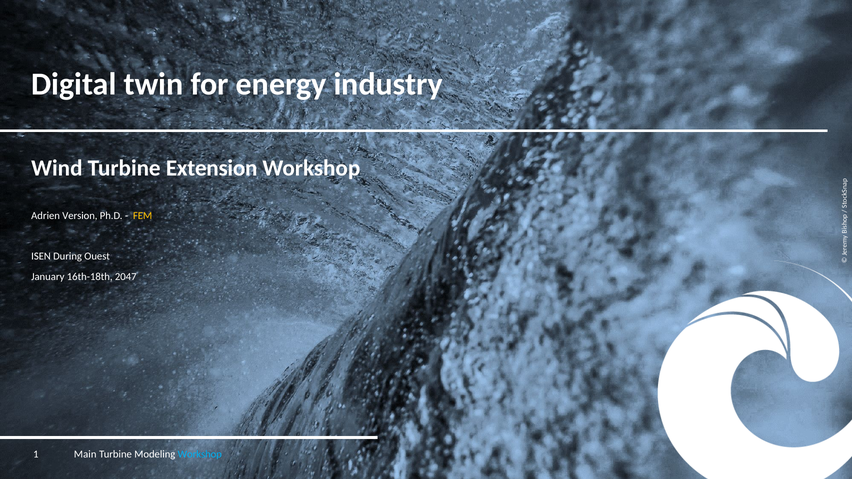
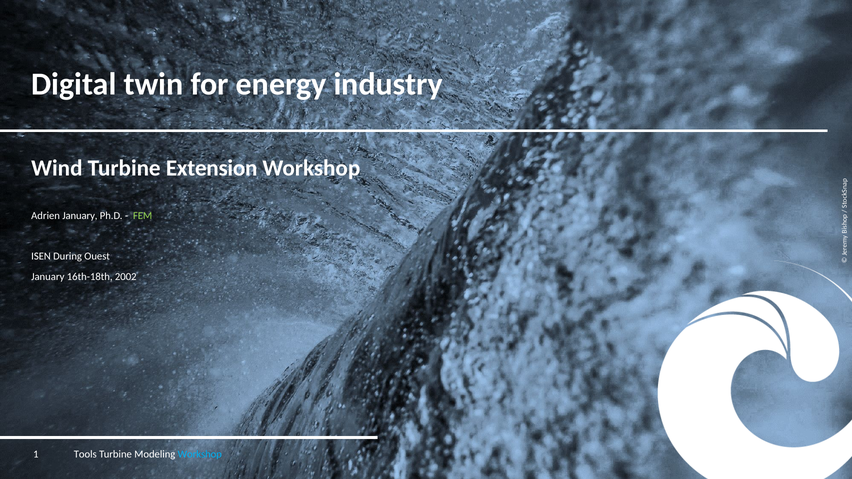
Adrien Version: Version -> January
FEM colour: yellow -> light green
2047: 2047 -> 2002
Main: Main -> Tools
